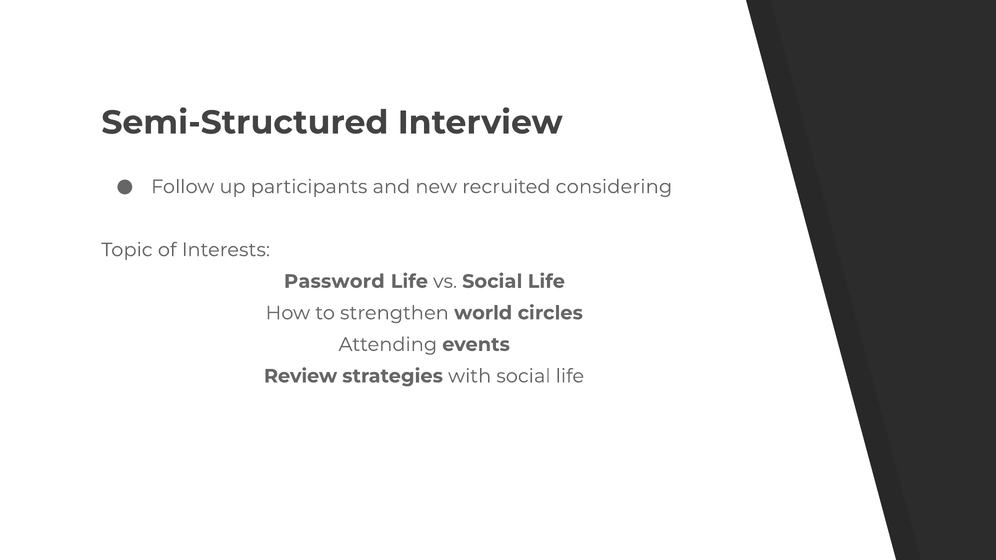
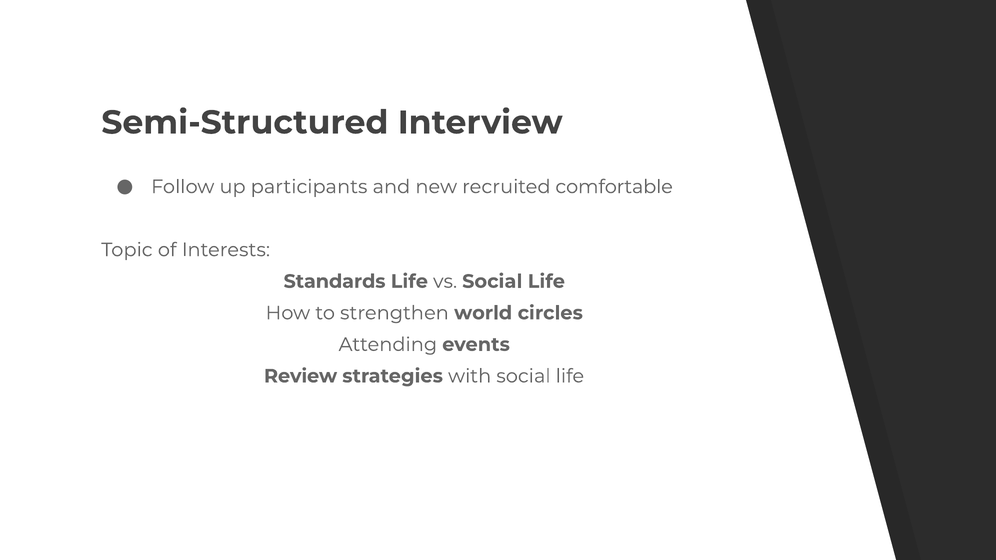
considering: considering -> comfortable
Password: Password -> Standards
